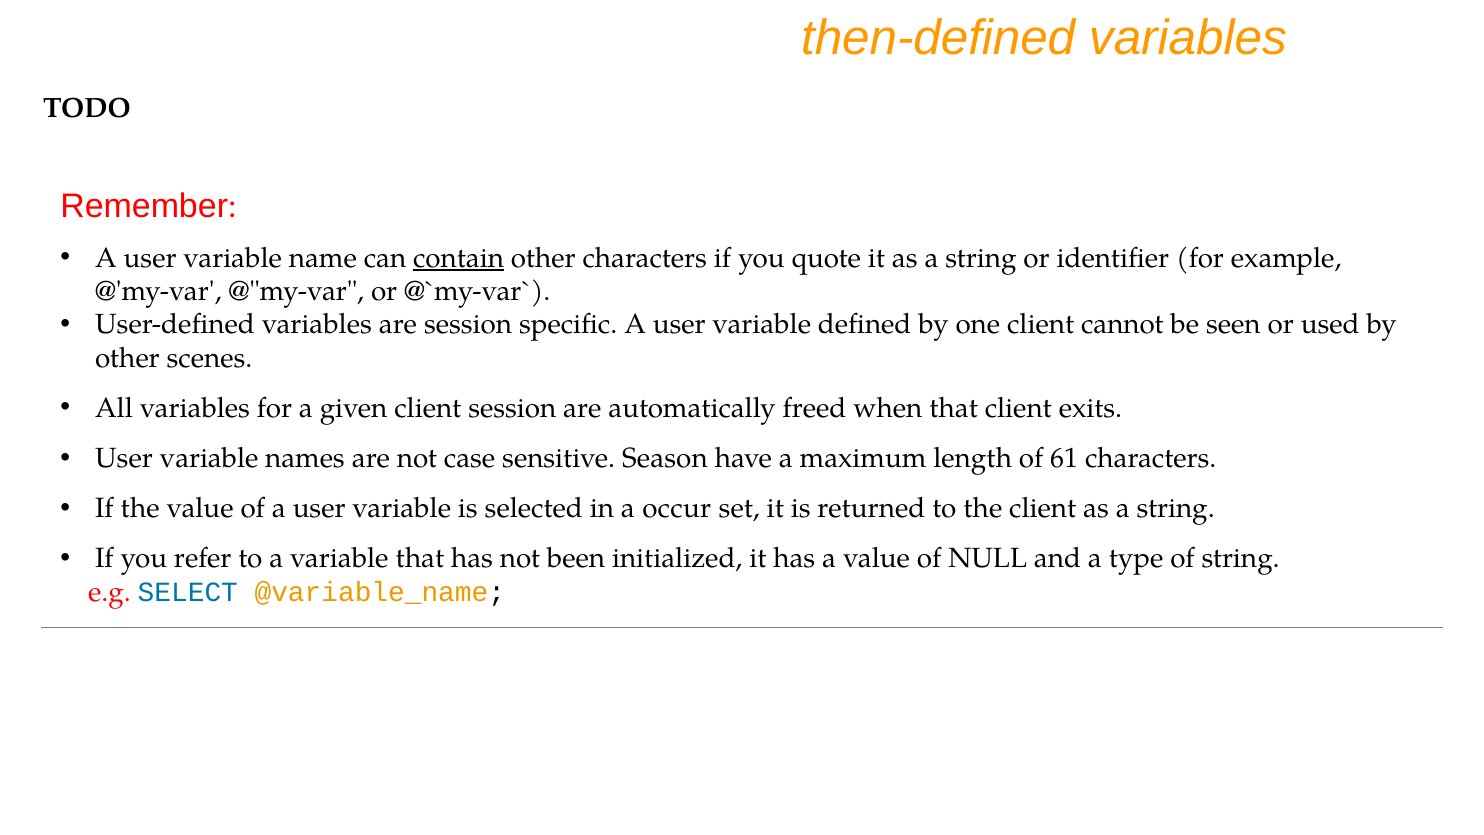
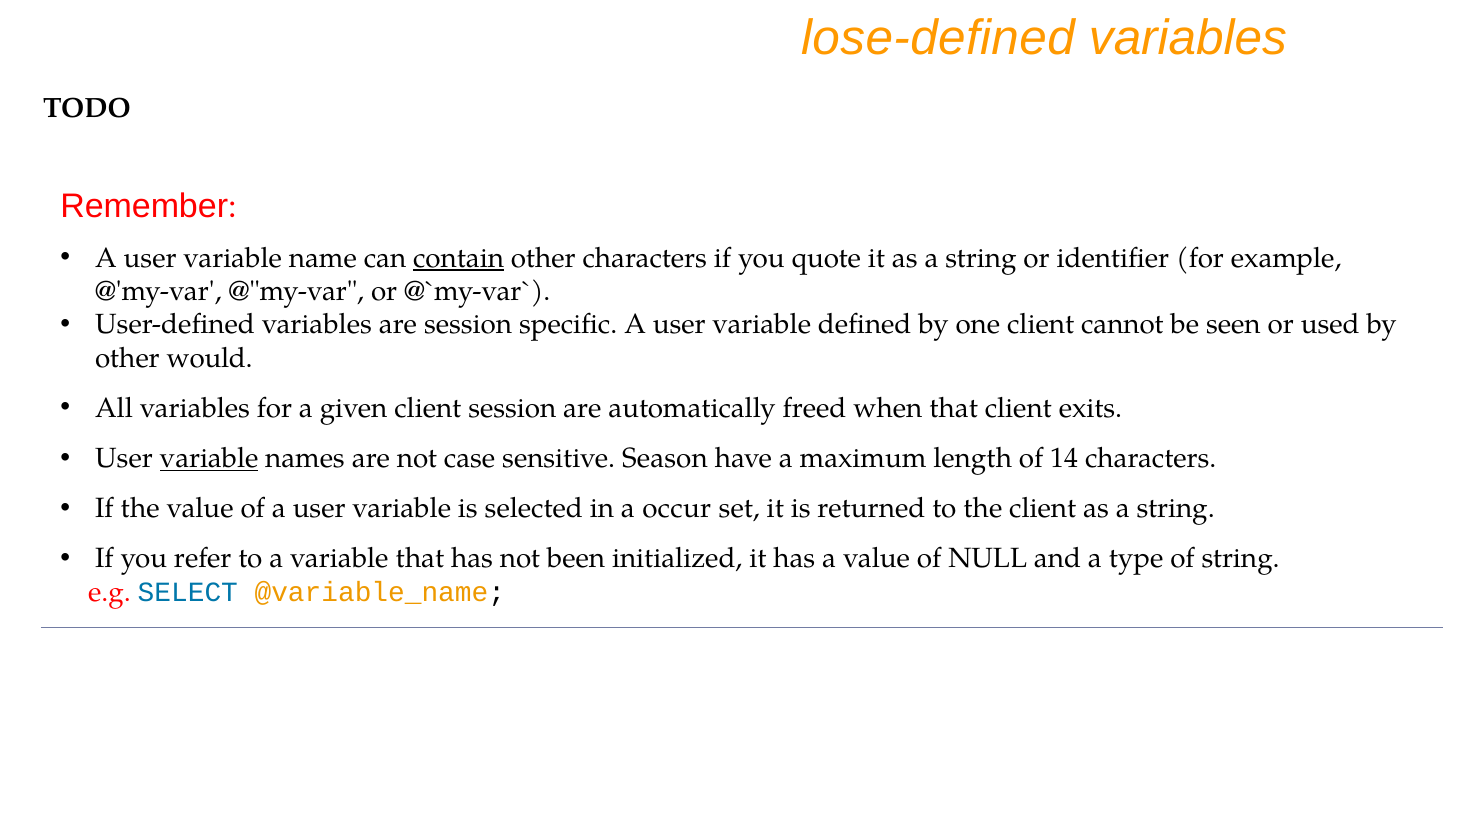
then-defined: then-defined -> lose-defined
scenes: scenes -> would
variable at (209, 458) underline: none -> present
61: 61 -> 14
